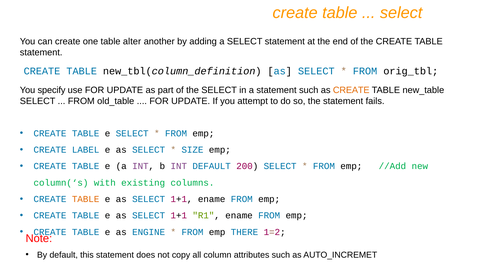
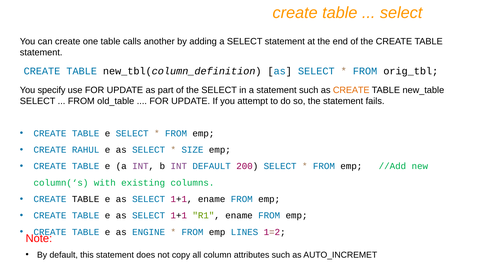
alter: alter -> calls
LABEL: LABEL -> RAHUL
TABLE at (86, 199) colour: orange -> black
THERE: THERE -> LINES
